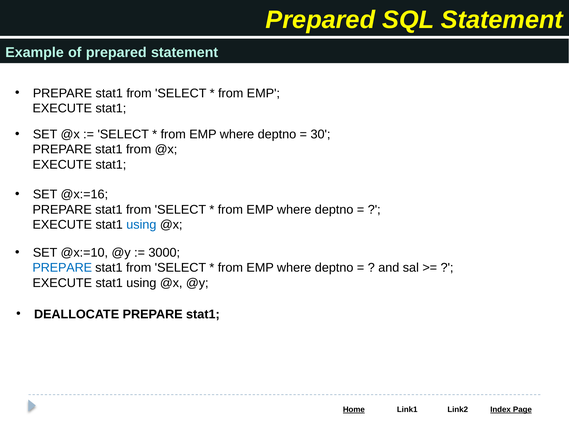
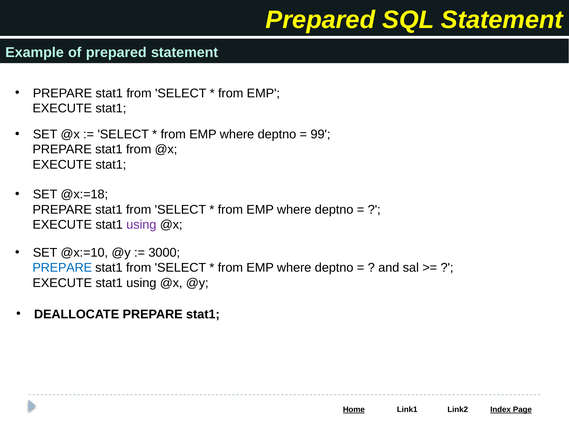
30: 30 -> 99
@x:=16: @x:=16 -> @x:=18
using at (141, 225) colour: blue -> purple
